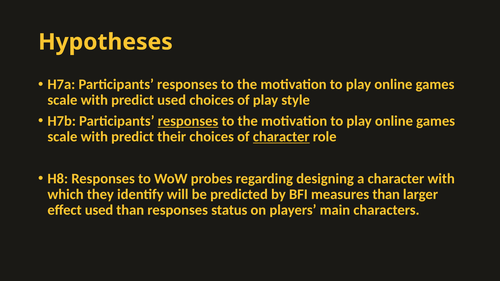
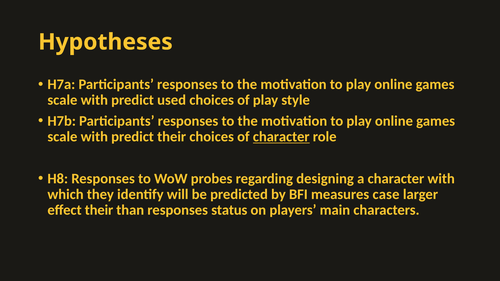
responses at (188, 121) underline: present -> none
measures than: than -> case
effect used: used -> their
